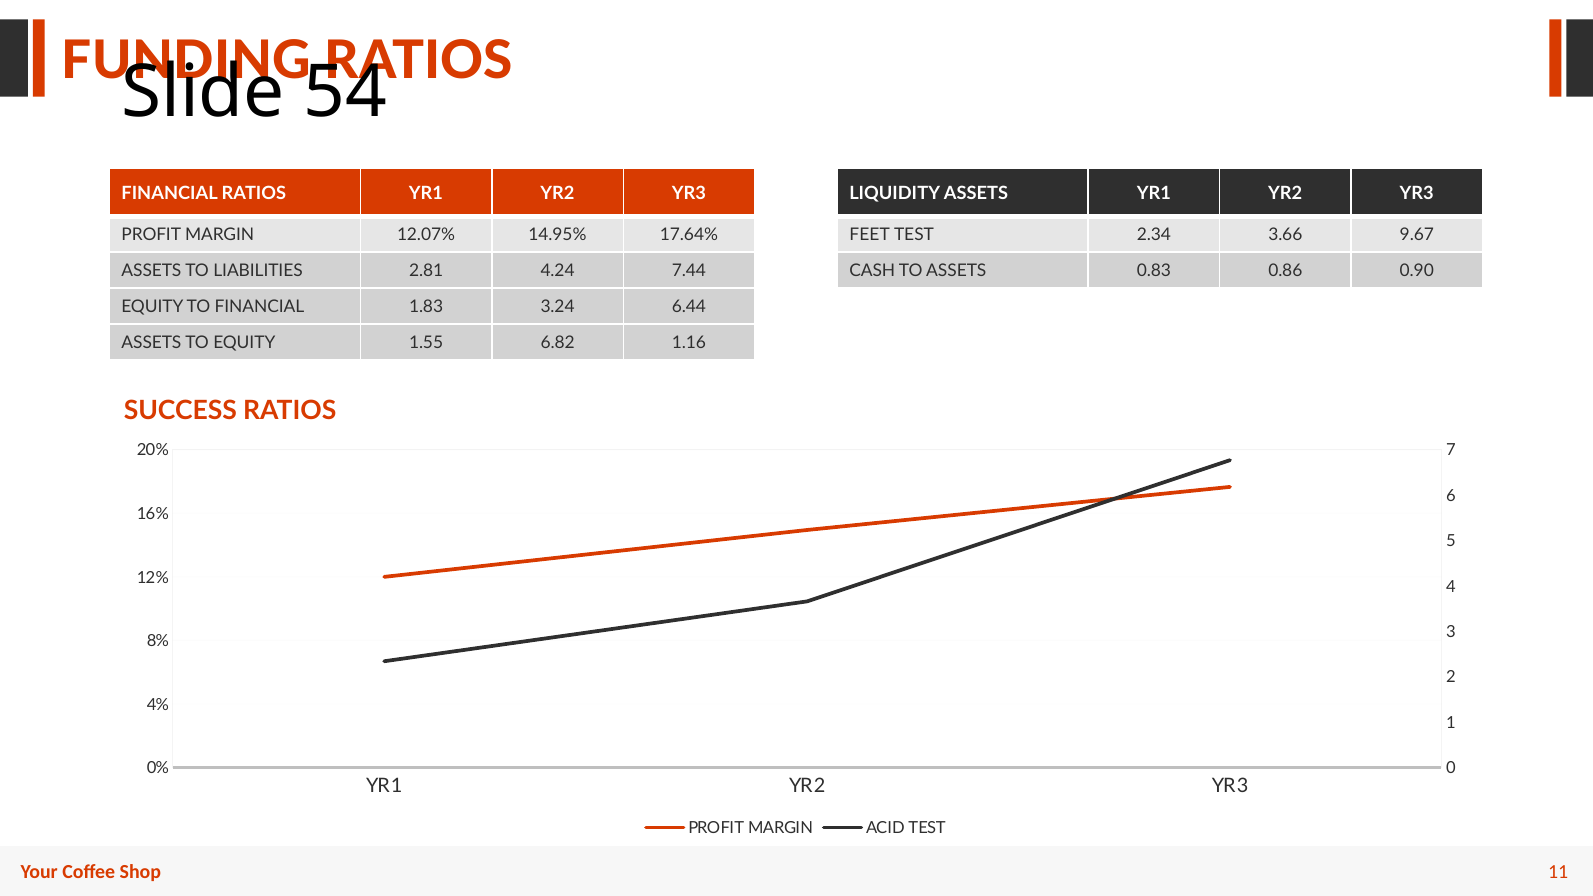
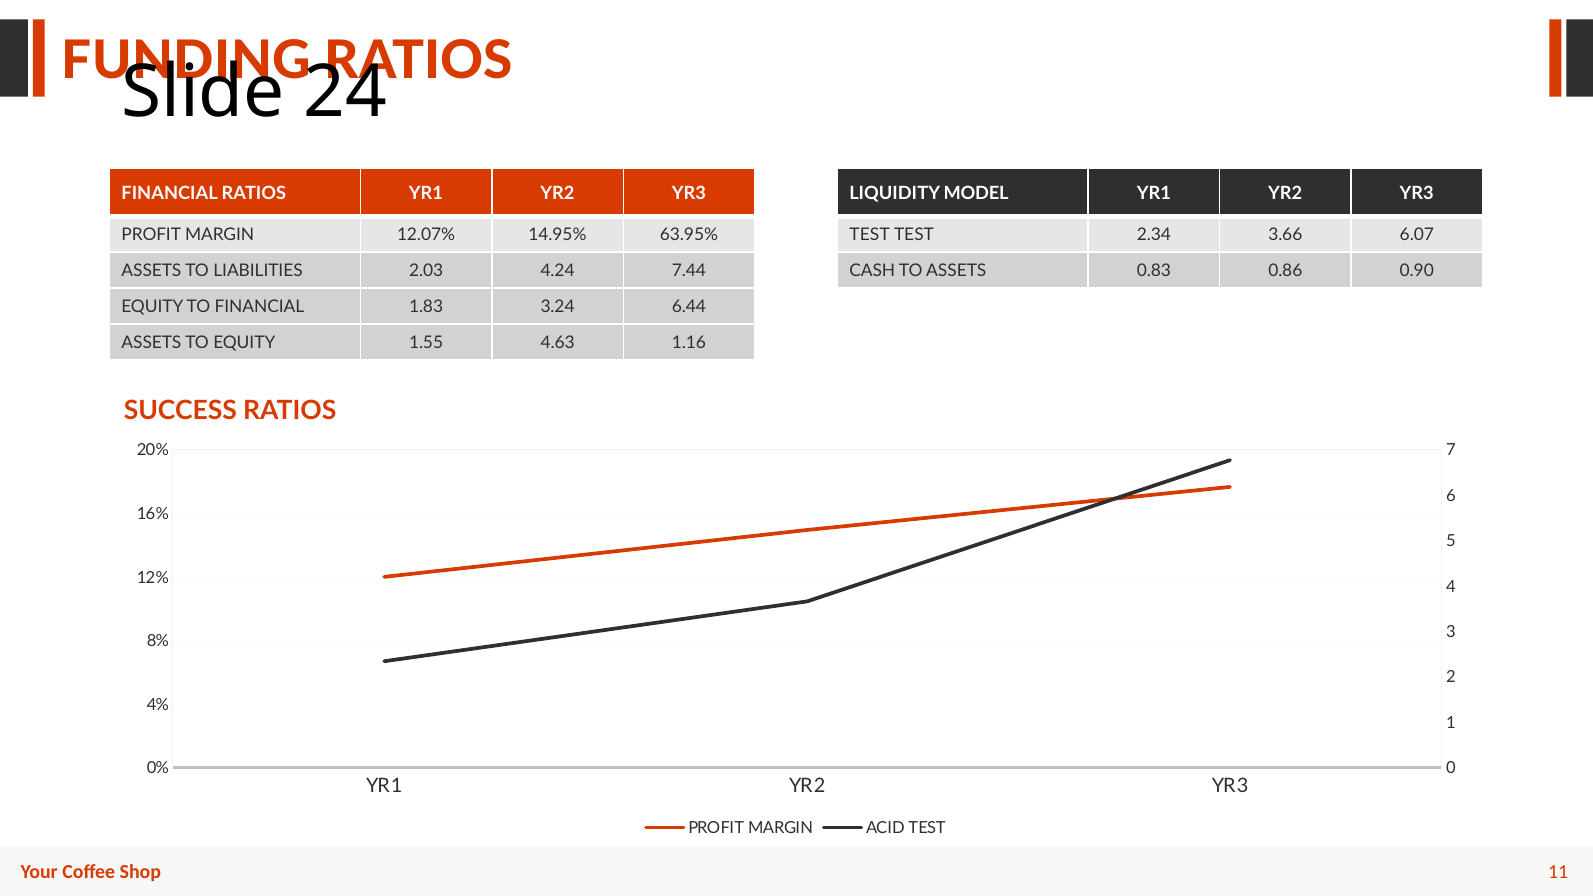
54: 54 -> 24
LIQUIDITY ASSETS: ASSETS -> MODEL
17.64%: 17.64% -> 63.95%
FEET at (870, 235): FEET -> TEST
9.67: 9.67 -> 6.07
2.81: 2.81 -> 2.03
6.82: 6.82 -> 4.63
